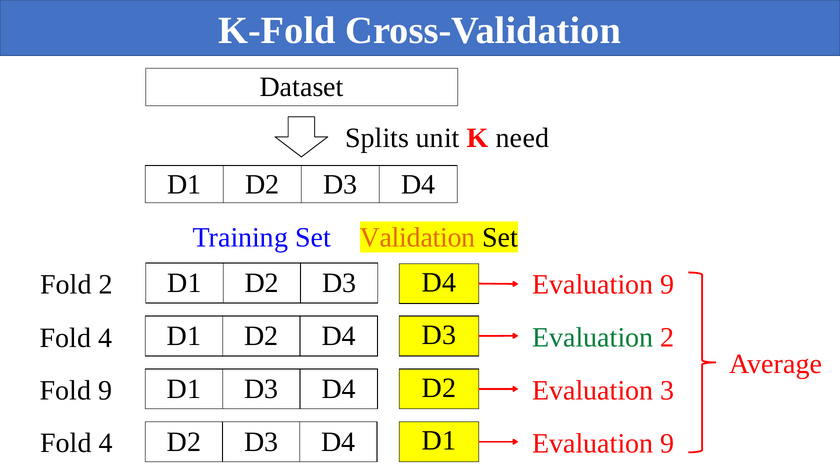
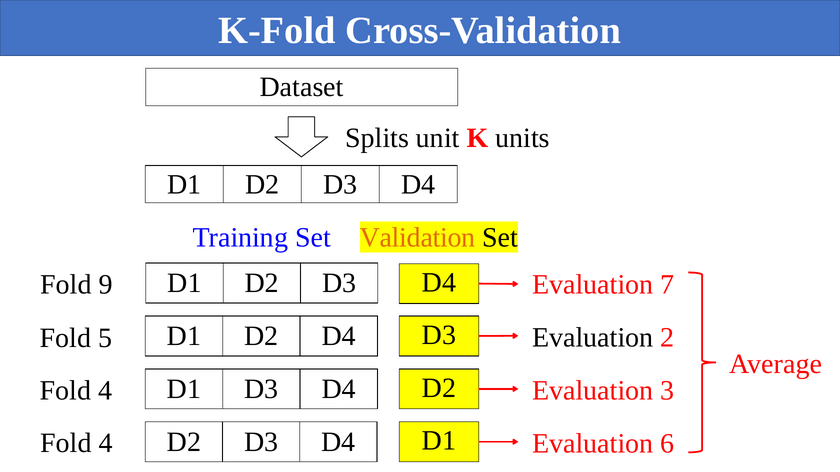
need: need -> units
Fold 2: 2 -> 9
9 at (667, 285): 9 -> 7
Evaluation at (593, 338) colour: green -> black
4 at (105, 338): 4 -> 5
9 at (105, 391): 9 -> 4
9 at (667, 444): 9 -> 6
